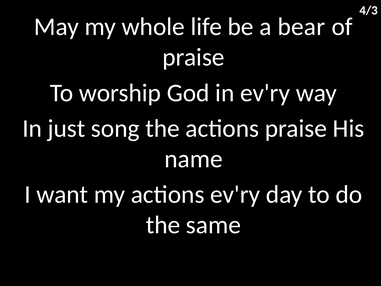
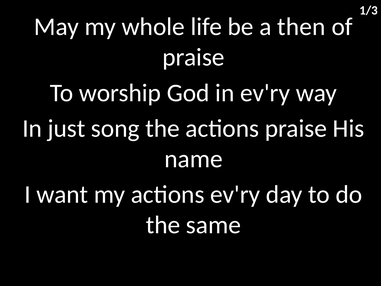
4/3: 4/3 -> 1/3
bear: bear -> then
